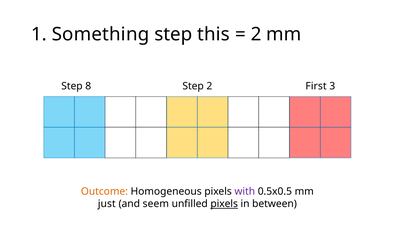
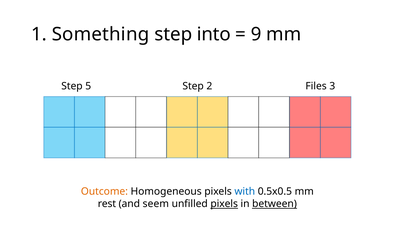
this: this -> into
2 at (256, 34): 2 -> 9
8: 8 -> 5
First: First -> Files
with colour: purple -> blue
just: just -> rest
between underline: none -> present
